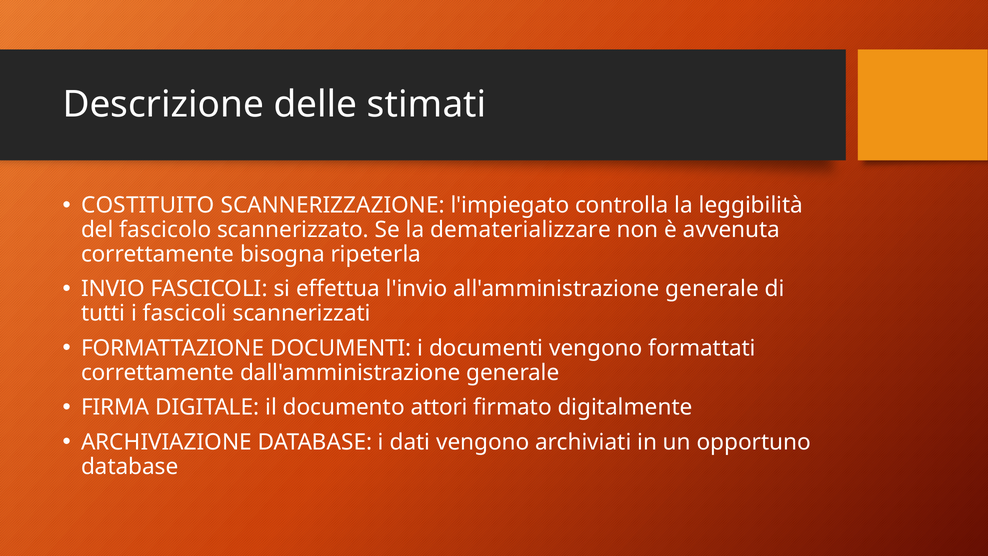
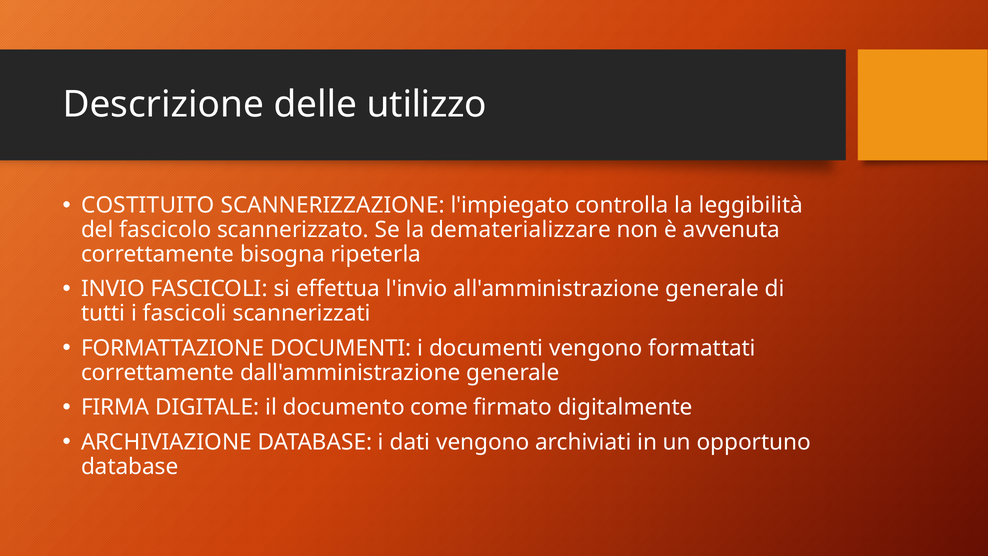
stimati: stimati -> utilizzo
attori: attori -> come
